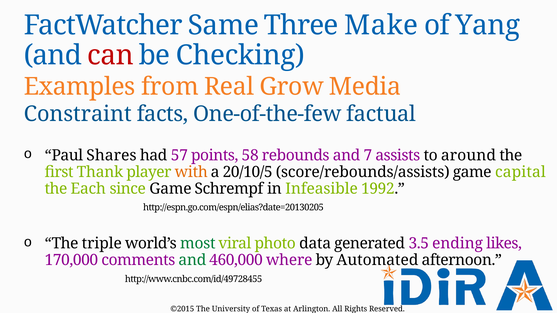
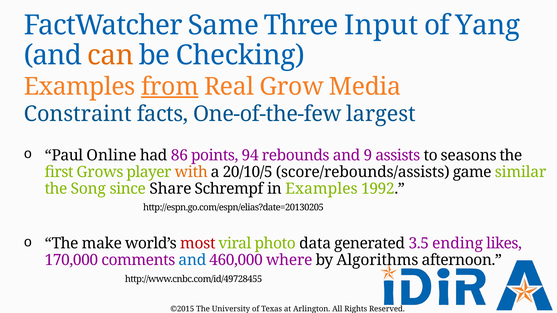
Make: Make -> Input
can colour: red -> orange
from underline: none -> present
factual: factual -> largest
Shares: Shares -> Online
57: 57 -> 86
58: 58 -> 94
7: 7 -> 9
around: around -> seasons
Thank: Thank -> Grows
capital: capital -> similar
Each: Each -> Song
since Game: Game -> Share
in Infeasible: Infeasible -> Examples
triple: triple -> make
most colour: green -> red
and at (192, 260) colour: green -> blue
Automated: Automated -> Algorithms
